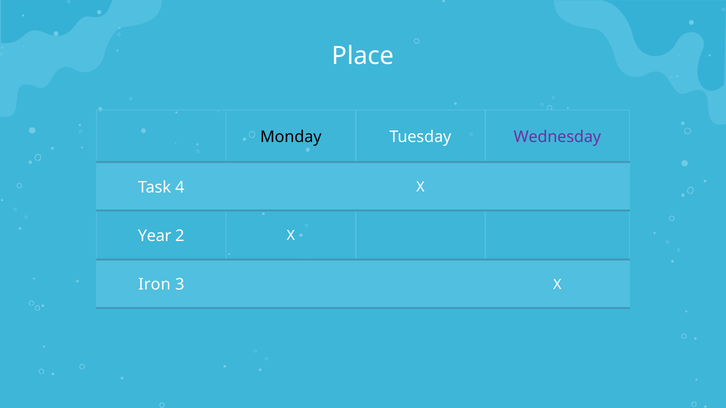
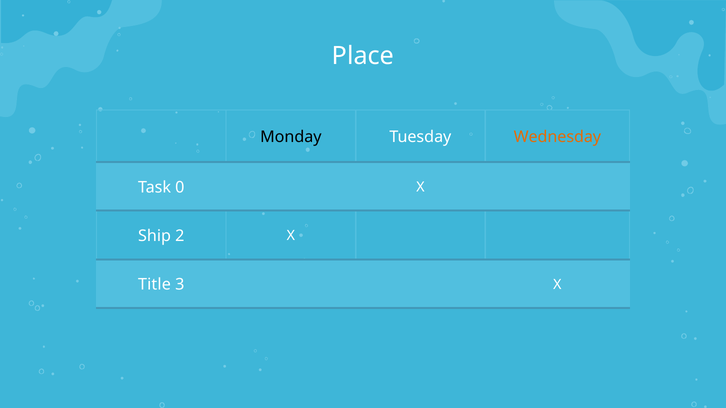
Wednesday colour: purple -> orange
4: 4 -> 0
Year: Year -> Ship
Iron: Iron -> Title
